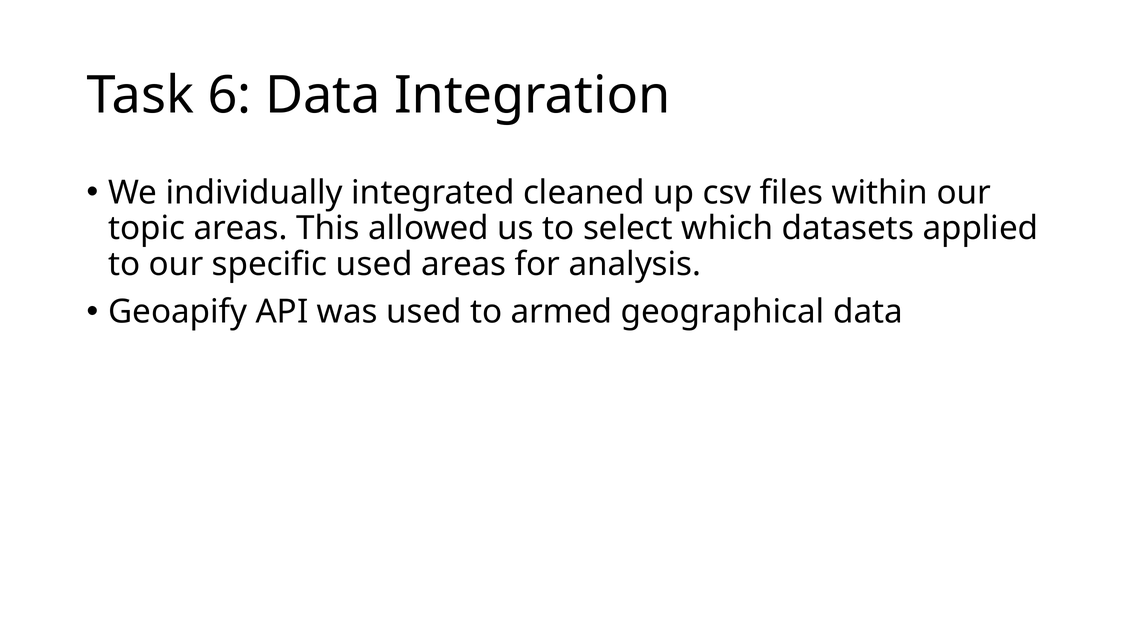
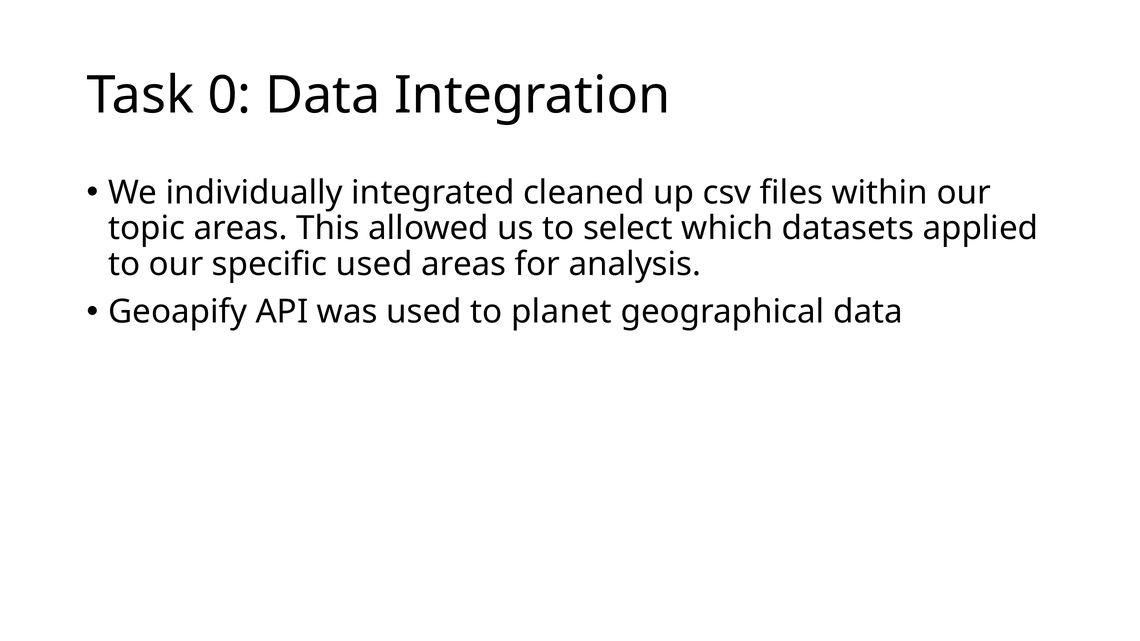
6: 6 -> 0
armed: armed -> planet
